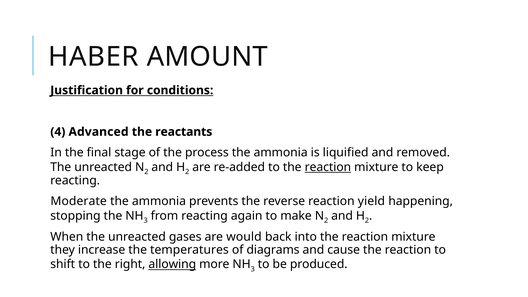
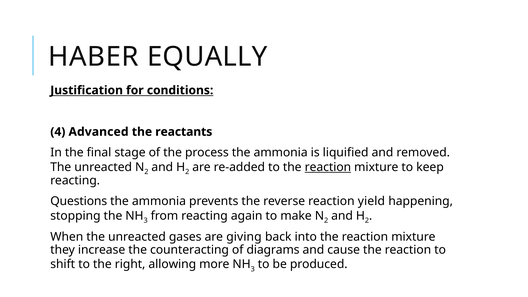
AMOUNT: AMOUNT -> EQUALLY
Moderate: Moderate -> Questions
would: would -> giving
temperatures: temperatures -> counteracting
allowing underline: present -> none
